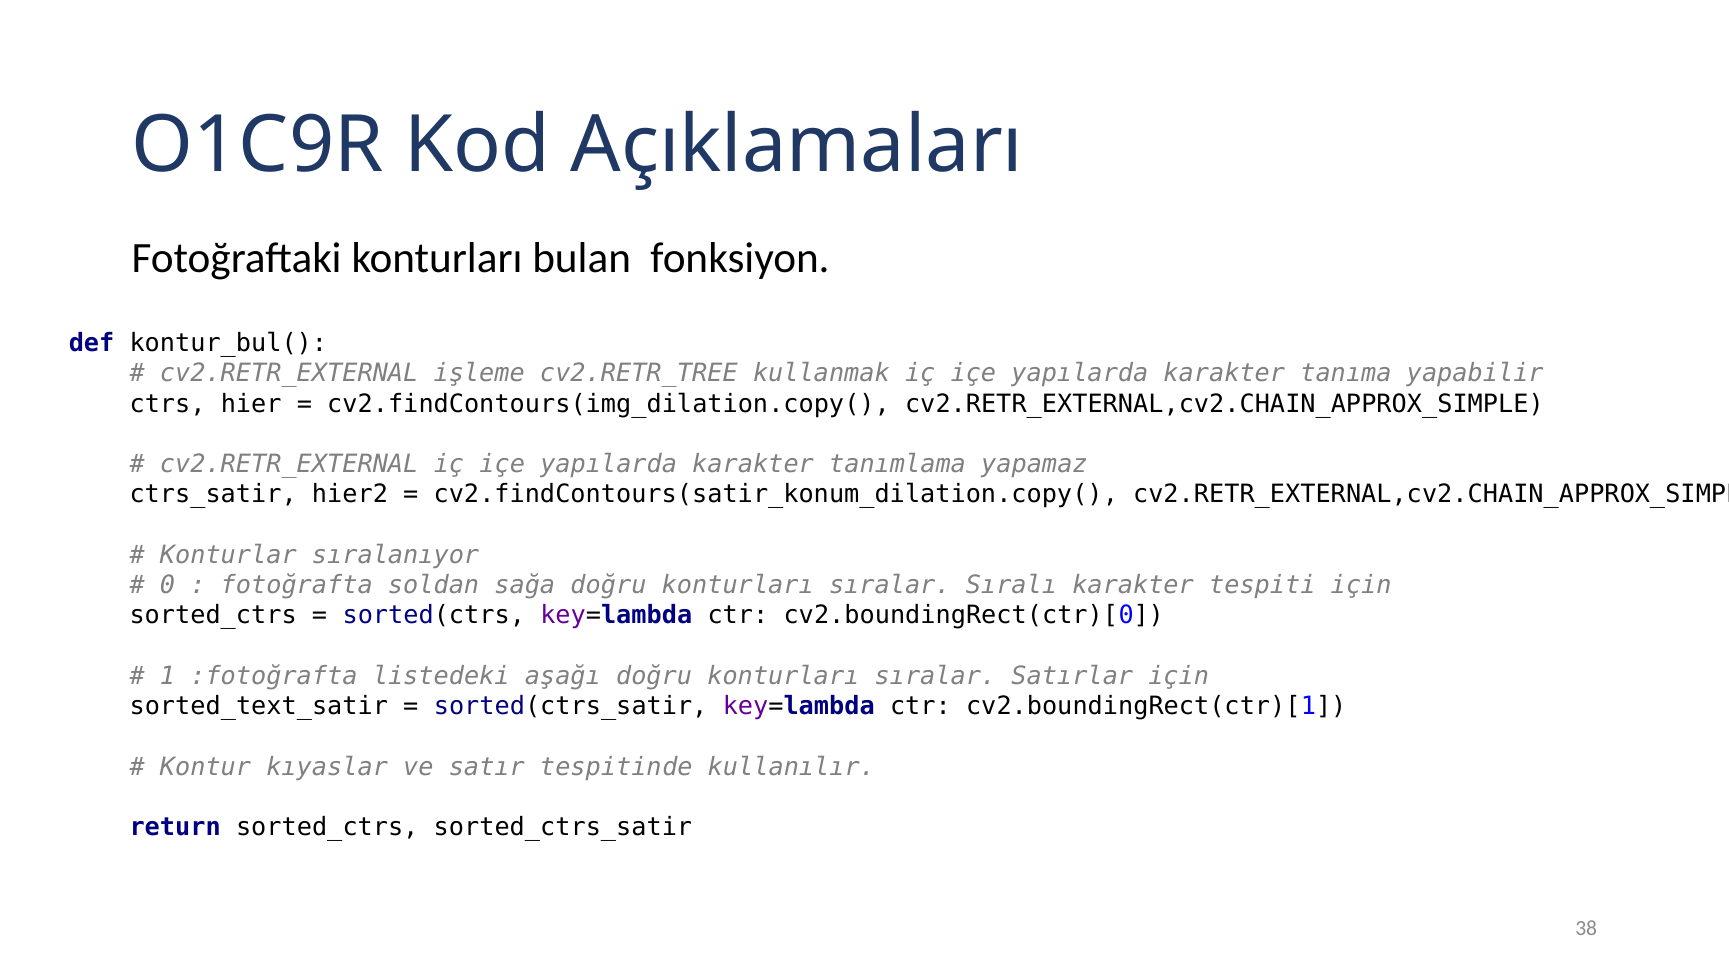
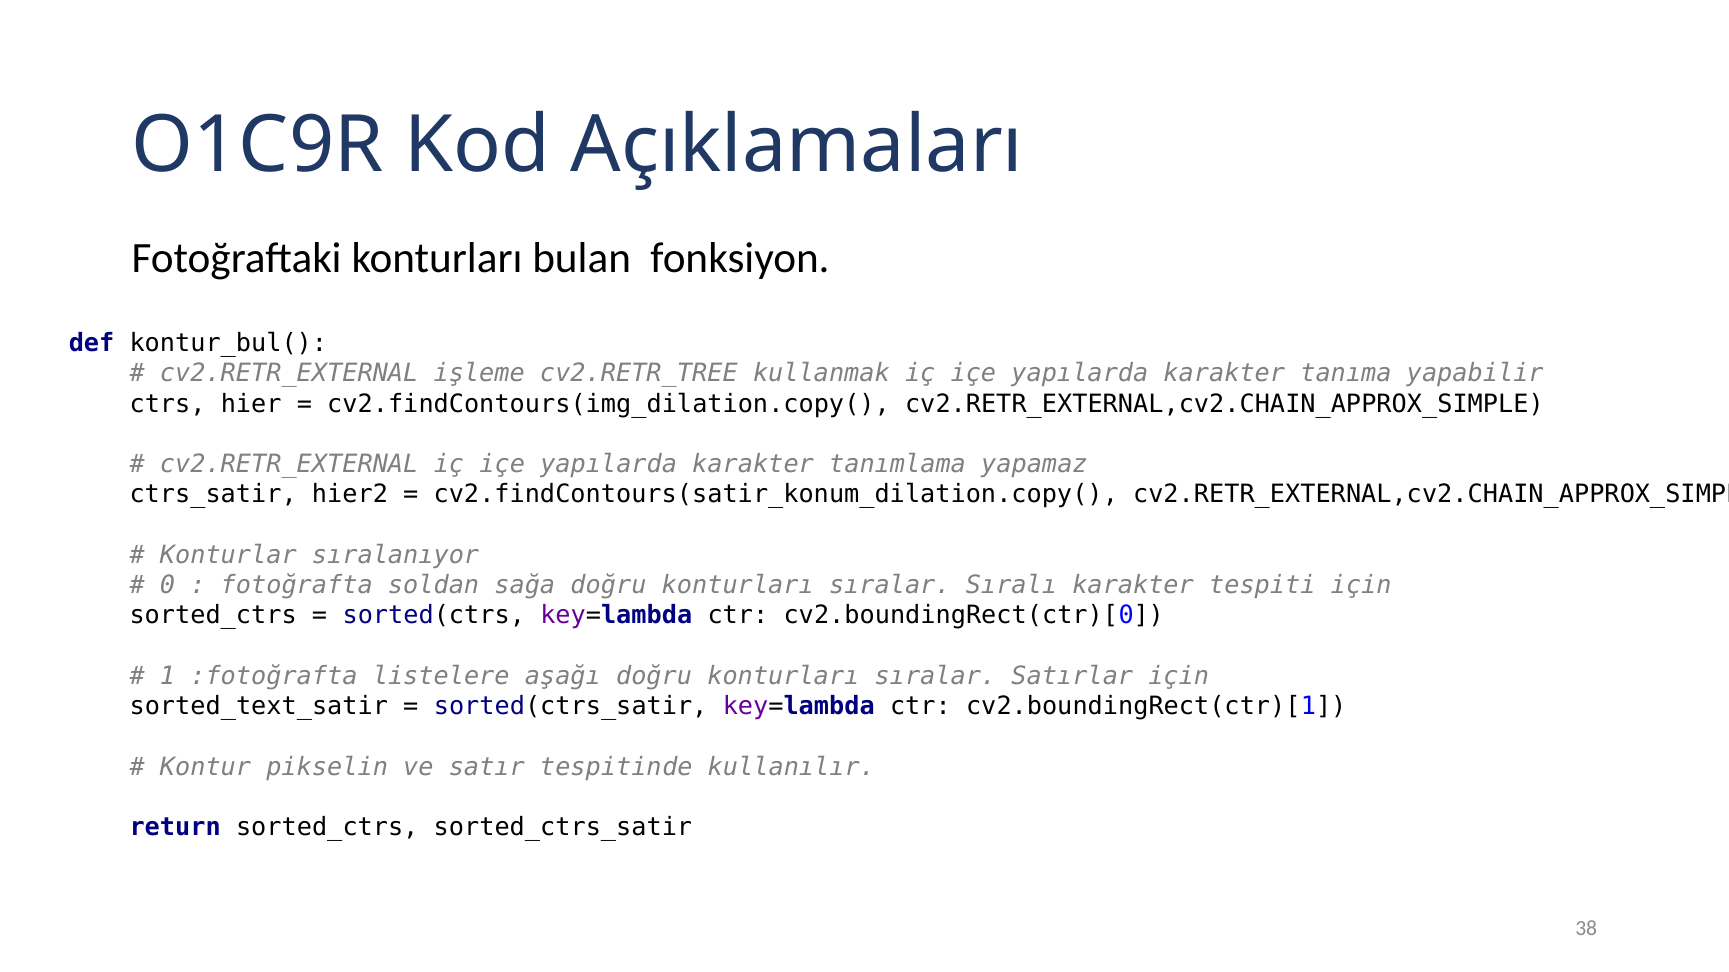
listedeki: listedeki -> listelere
kıyaslar: kıyaslar -> pikselin
